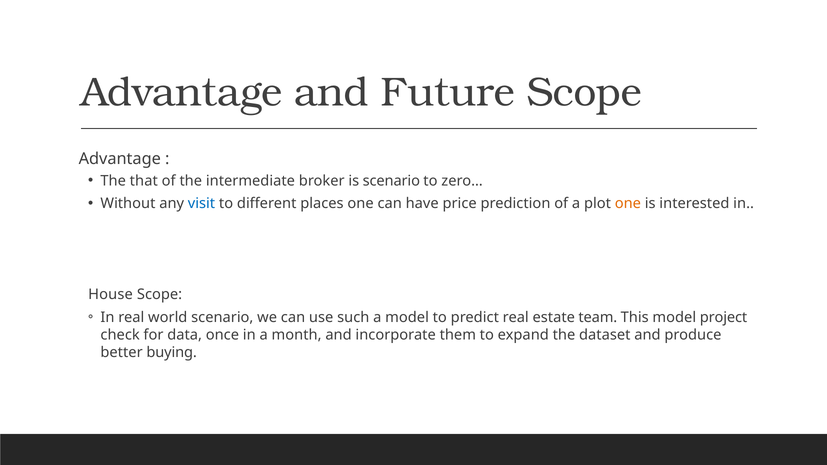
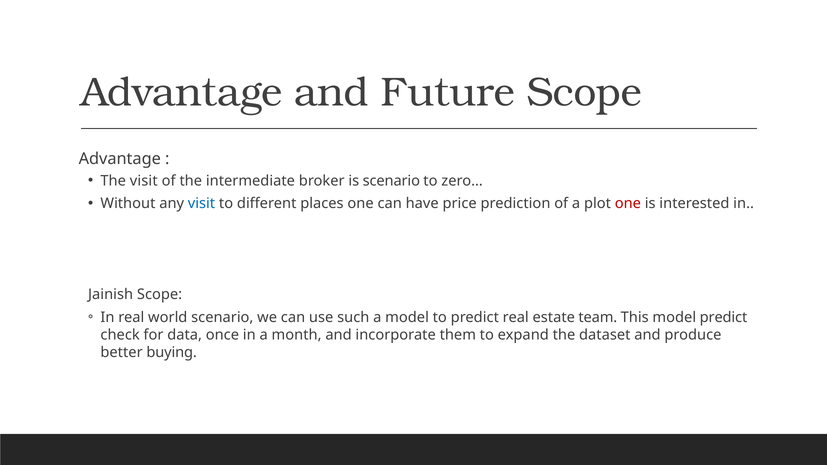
The that: that -> visit
one at (628, 204) colour: orange -> red
House: House -> Jainish
model project: project -> predict
